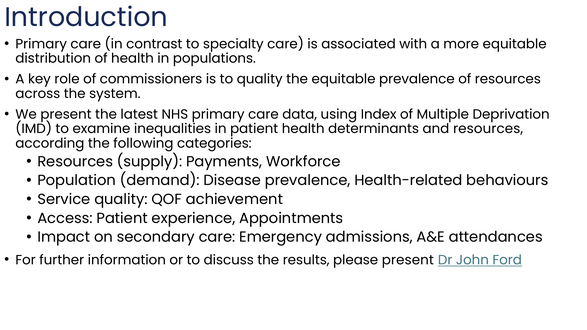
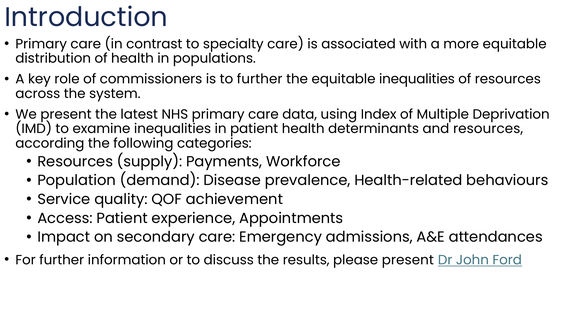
to quality: quality -> further
equitable prevalence: prevalence -> inequalities
